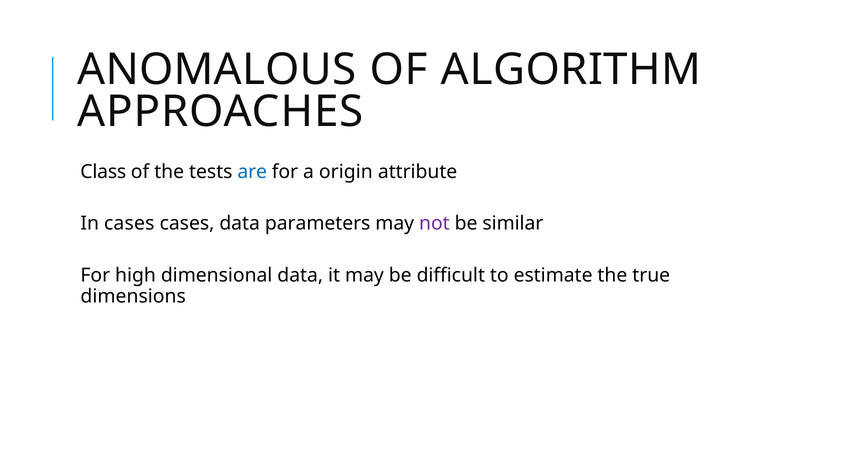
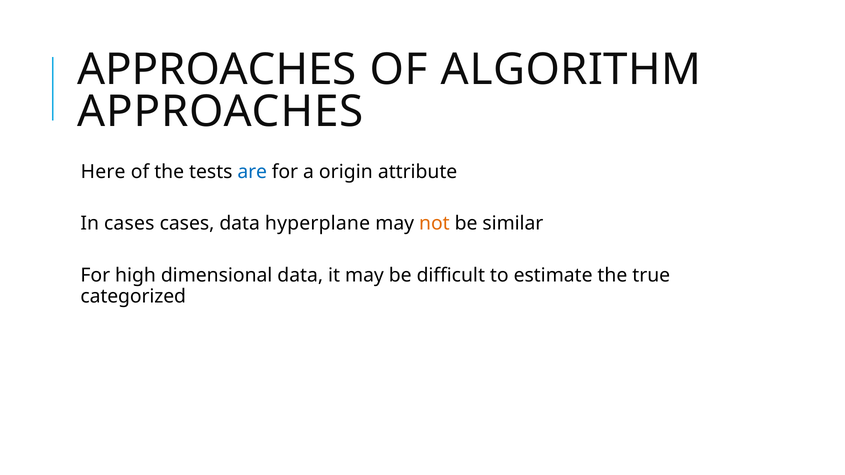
ANOMALOUS at (217, 70): ANOMALOUS -> APPROACHES
Class: Class -> Here
parameters: parameters -> hyperplane
not colour: purple -> orange
dimensions: dimensions -> categorized
